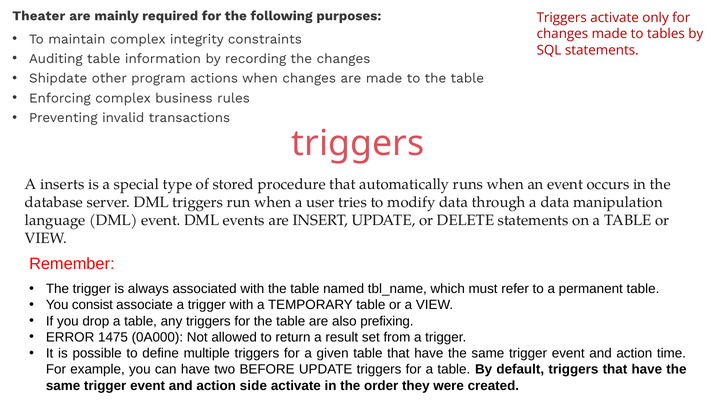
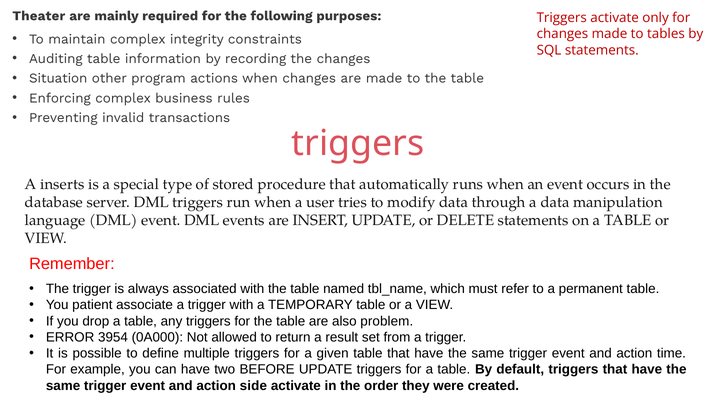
Shipdate: Shipdate -> Situation
consist: consist -> patient
prefixing: prefixing -> problem
1475: 1475 -> 3954
